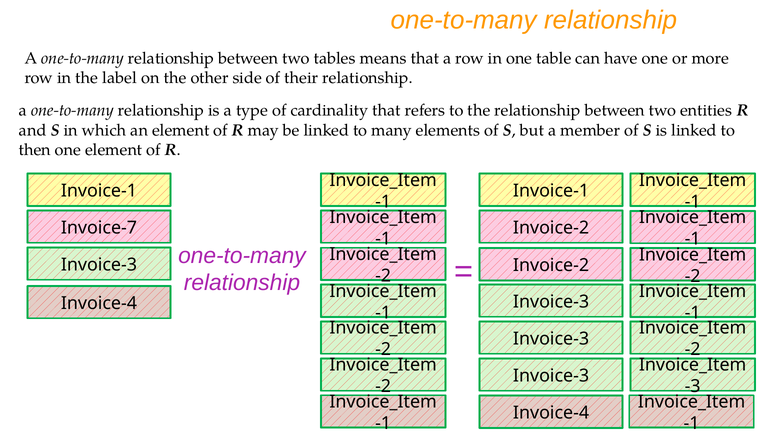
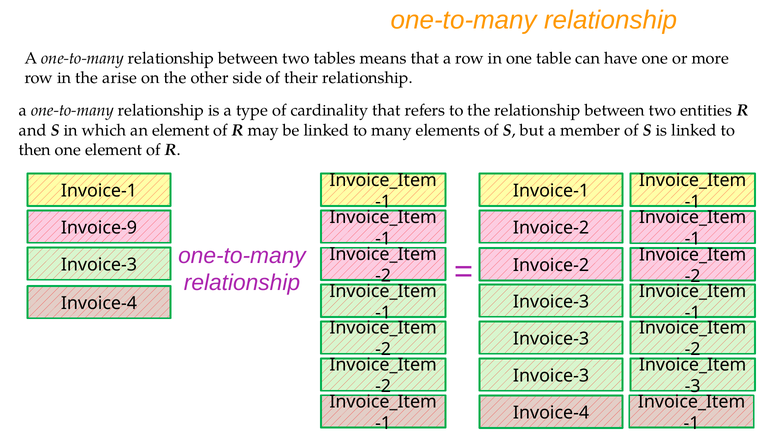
label: label -> arise
Invoice-7: Invoice-7 -> Invoice-9
